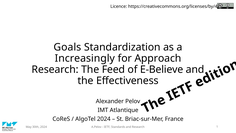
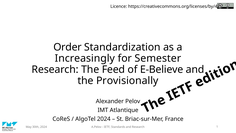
Goals: Goals -> Order
Approach: Approach -> Semester
Effectiveness: Effectiveness -> Provisionally
